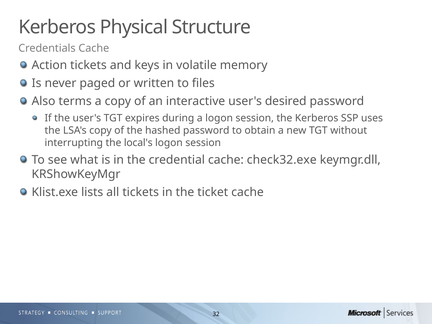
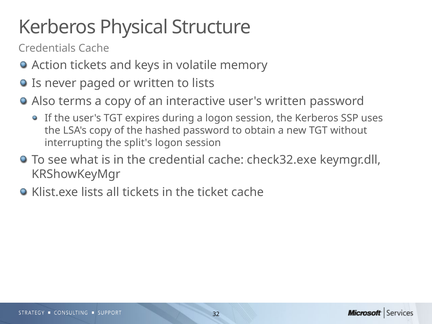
to files: files -> lists
user's desired: desired -> written
local's: local's -> split's
